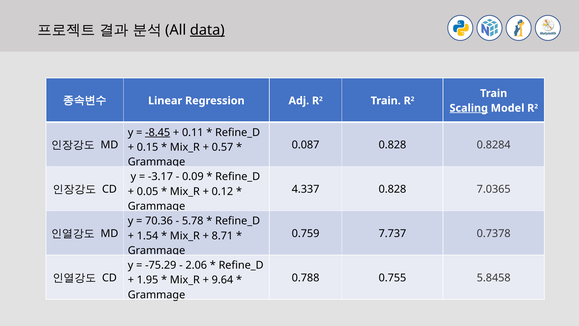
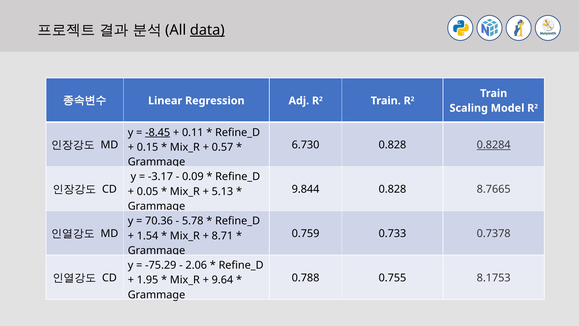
Scaling underline: present -> none
0.087: 0.087 -> 6.730
0.8284 underline: none -> present
4.337: 4.337 -> 9.844
7.0365: 7.0365 -> 8.7665
0.12: 0.12 -> 5.13
7.737: 7.737 -> 0.733
5.8458: 5.8458 -> 8.1753
